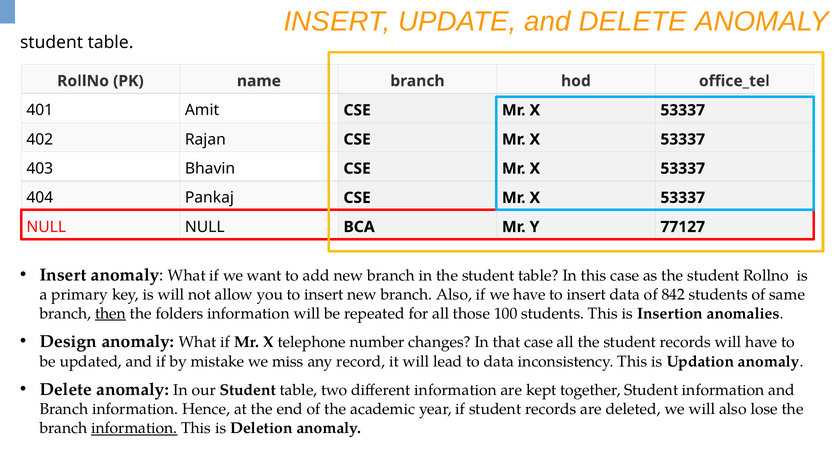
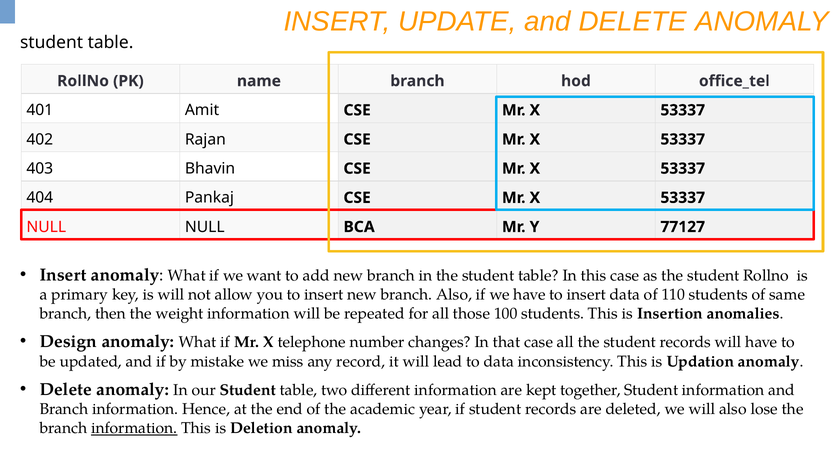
842: 842 -> 110
then underline: present -> none
folders: folders -> weight
